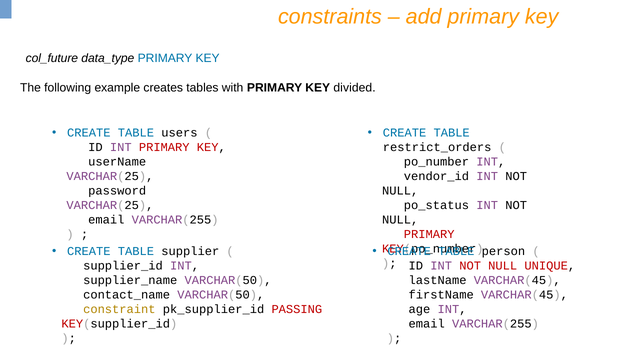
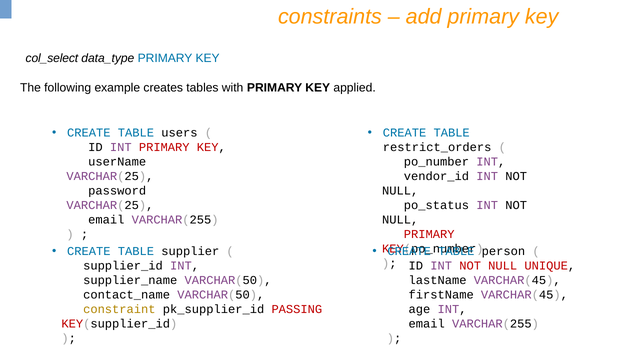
col_future: col_future -> col_select
divided: divided -> applied
